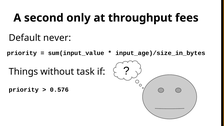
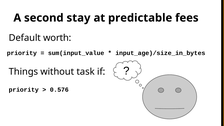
only: only -> stay
throughput: throughput -> predictable
never: never -> worth
